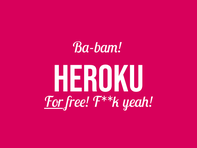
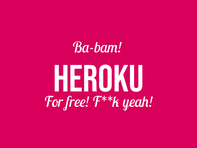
For underline: present -> none
